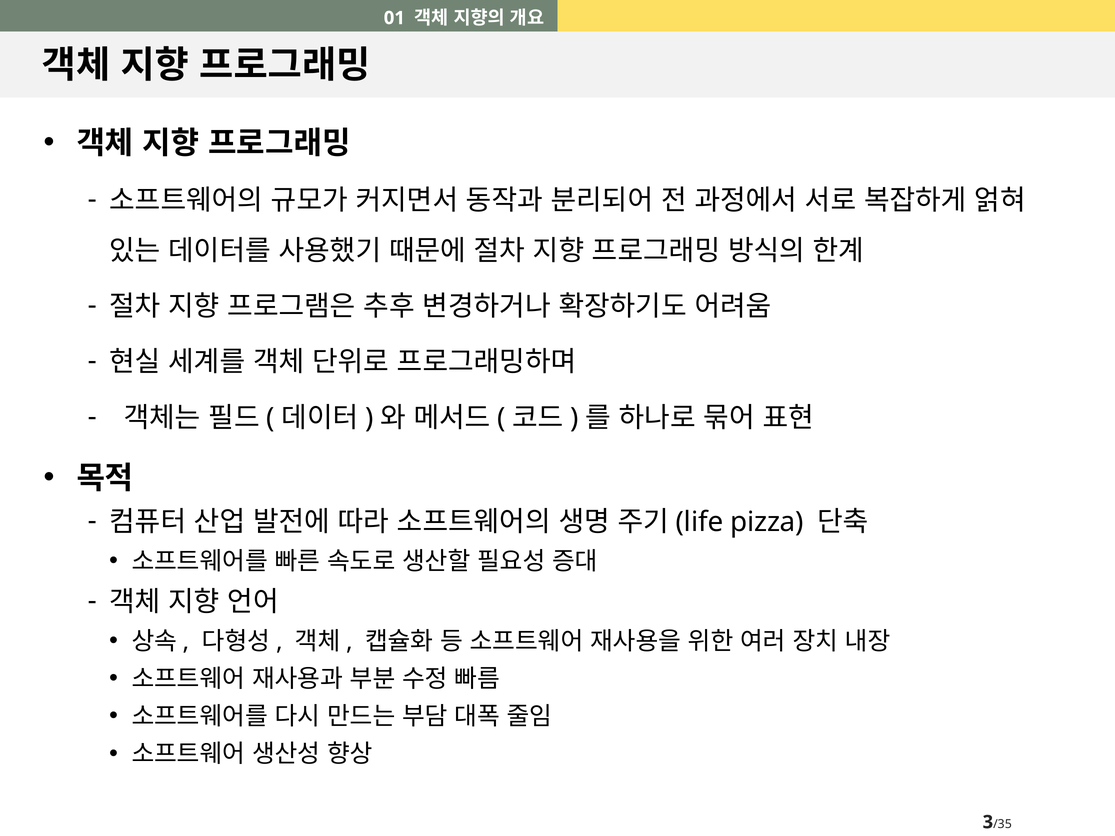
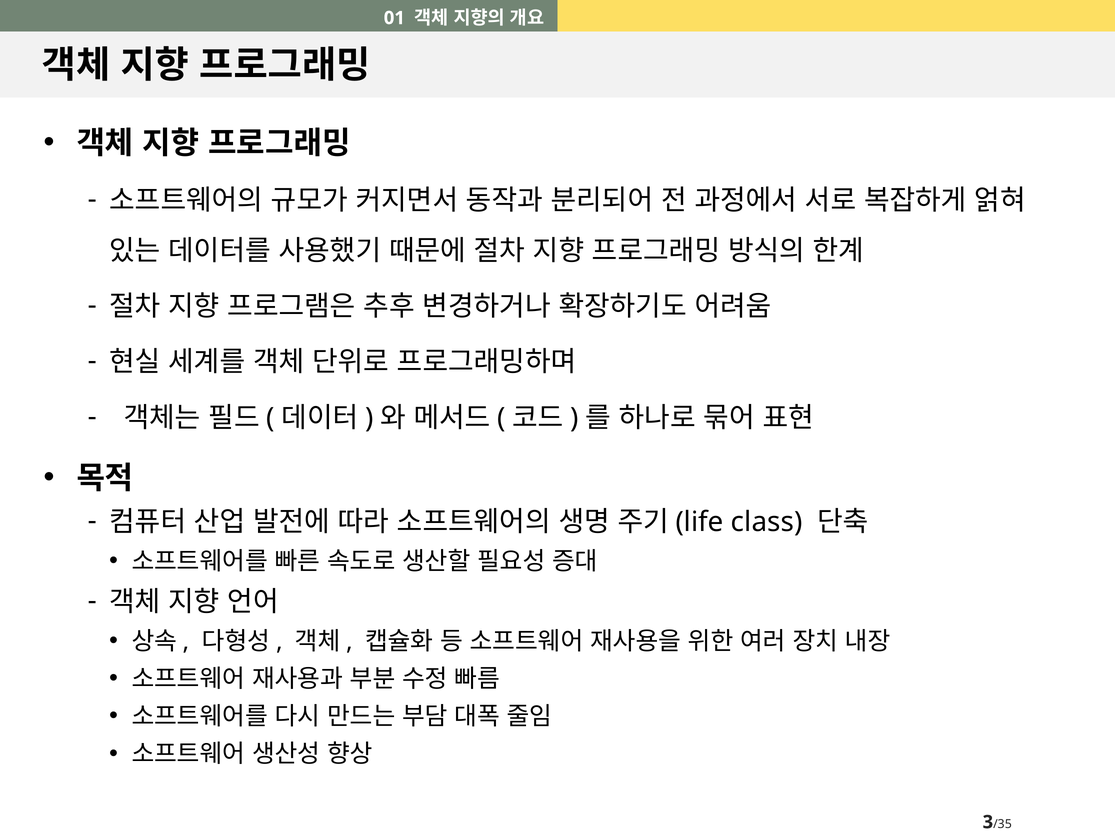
pizza: pizza -> class
